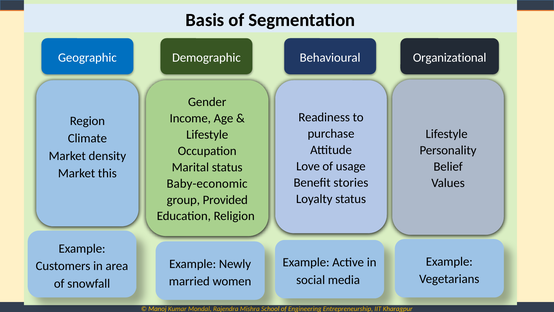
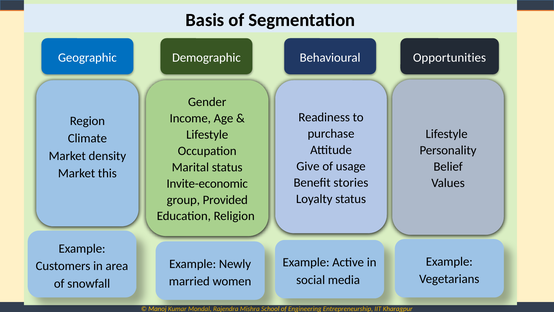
Organizational: Organizational -> Opportunities
Love: Love -> Give
Baby-economic: Baby-economic -> Invite-economic
